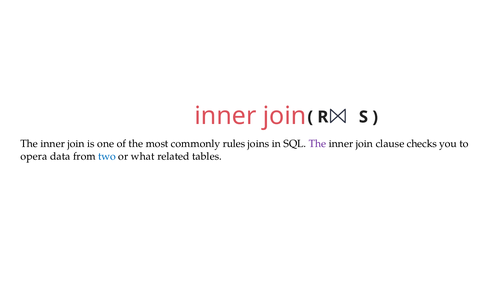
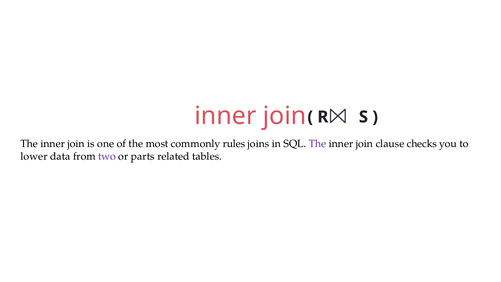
opera: opera -> lower
two colour: blue -> purple
what: what -> parts
